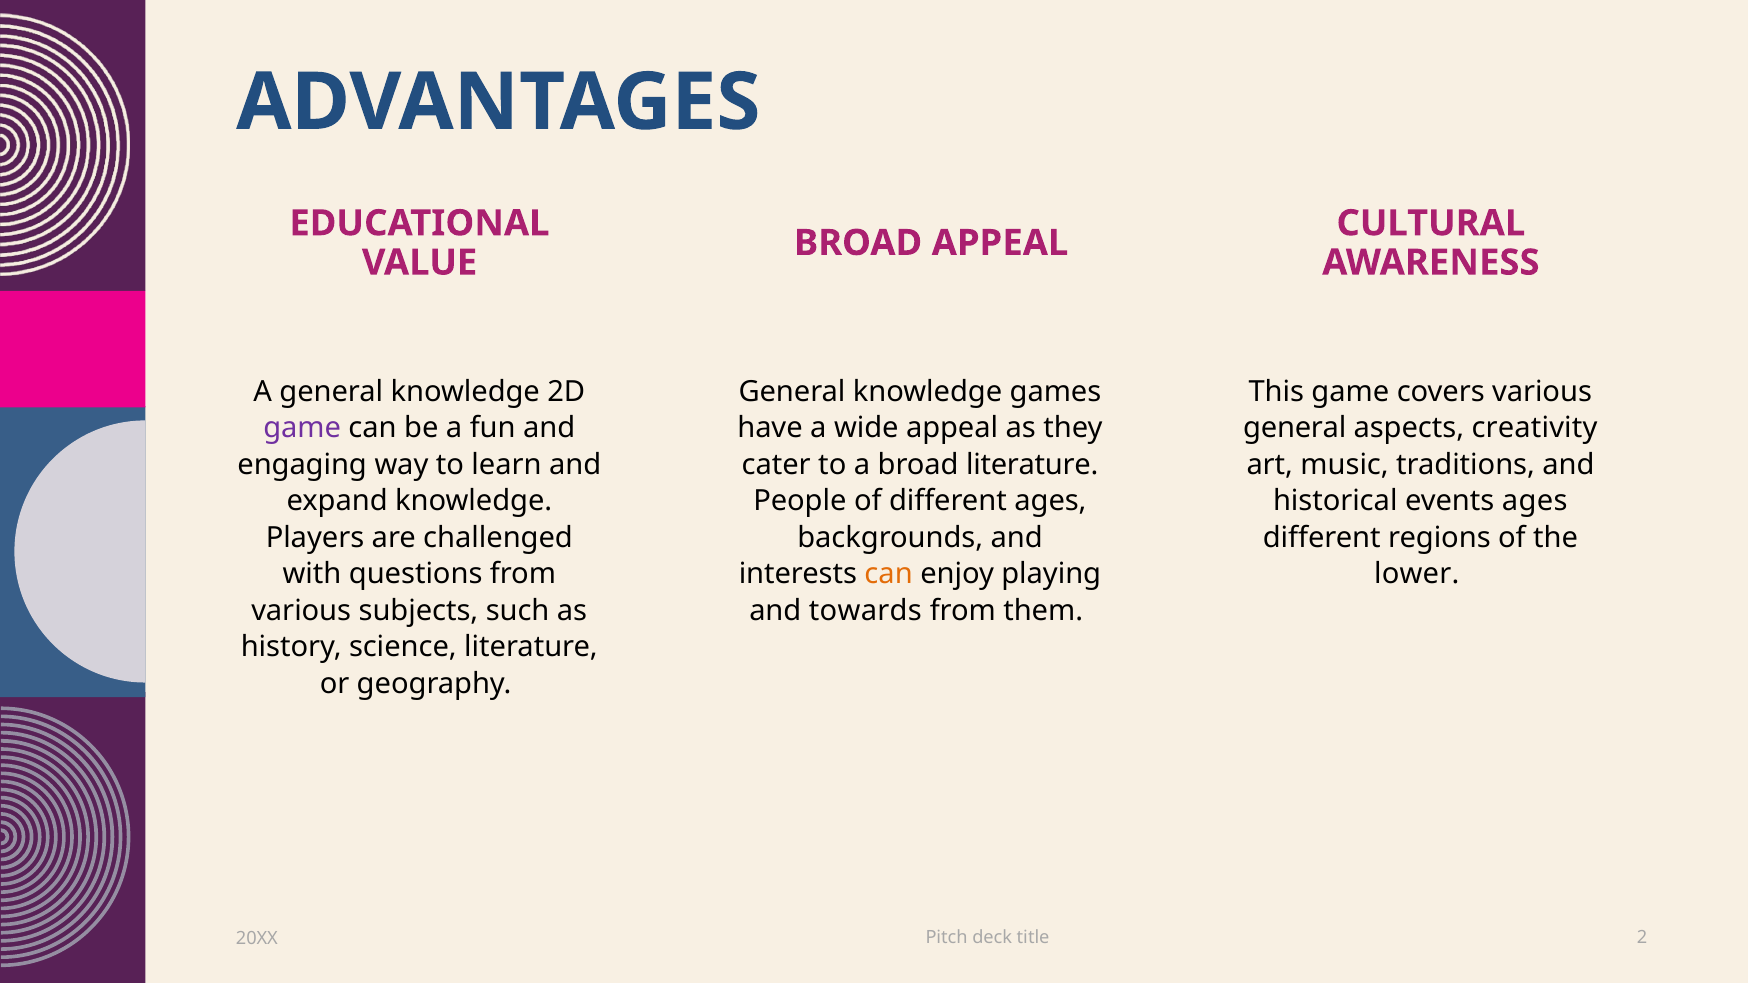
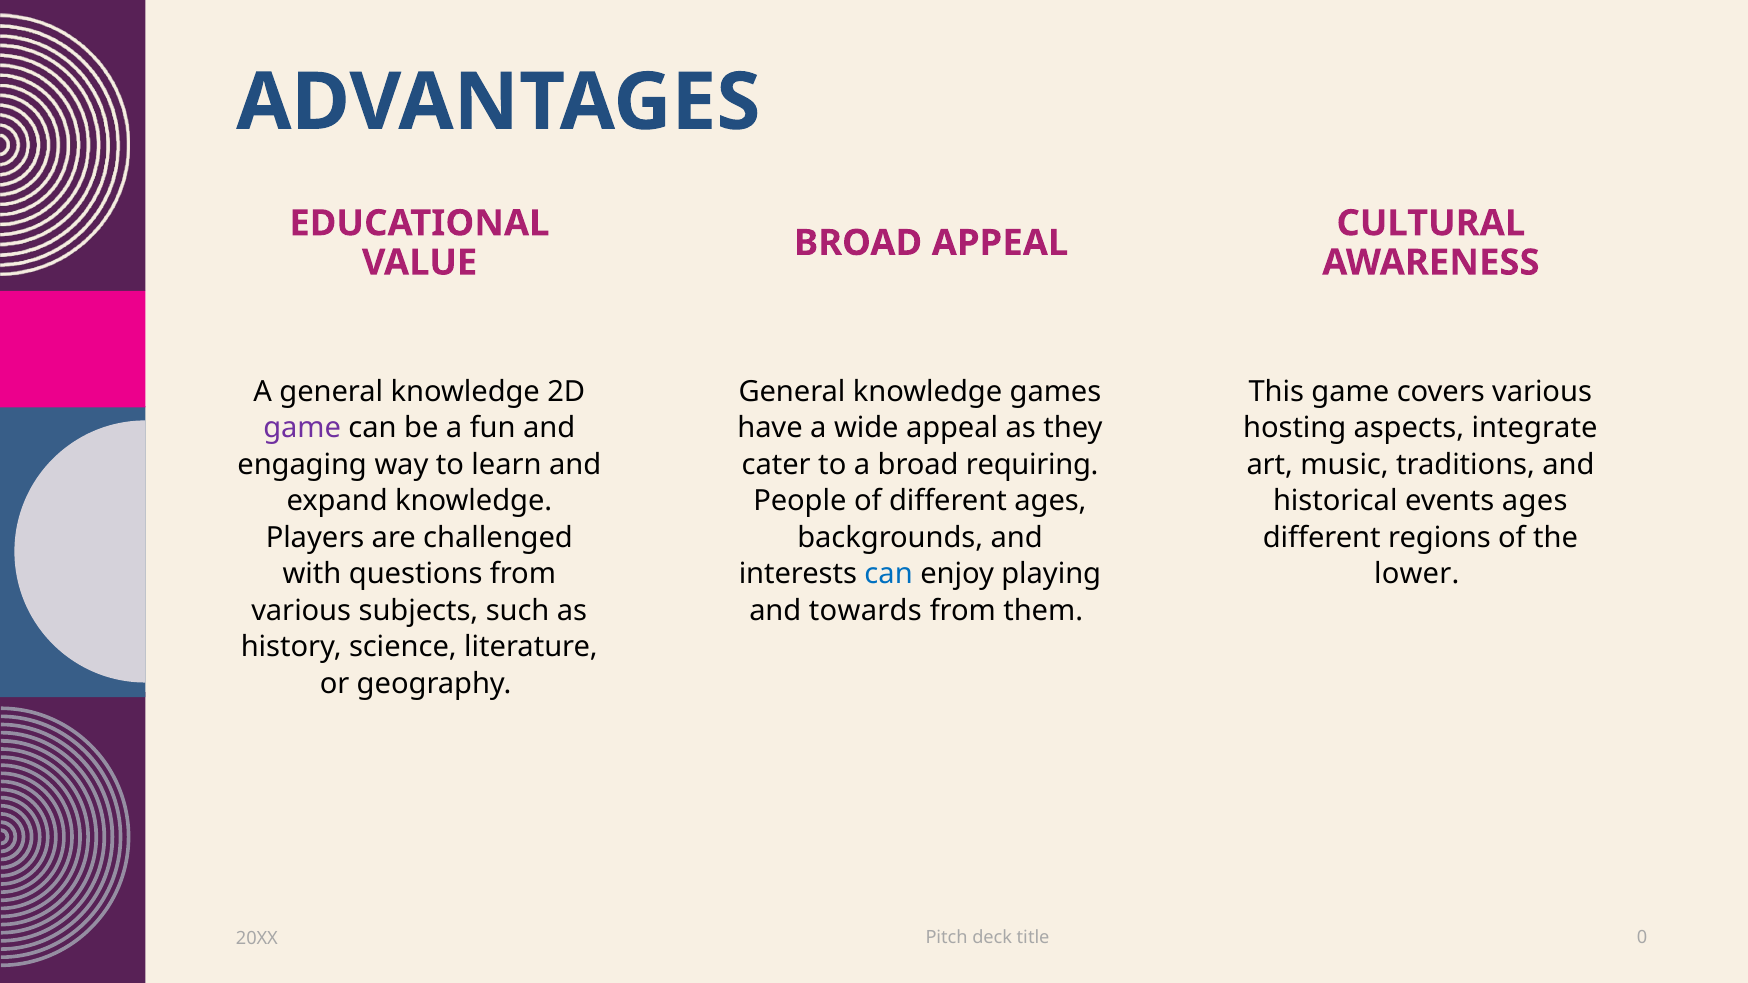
general at (1295, 428): general -> hosting
creativity: creativity -> integrate
broad literature: literature -> requiring
can at (889, 574) colour: orange -> blue
2: 2 -> 0
